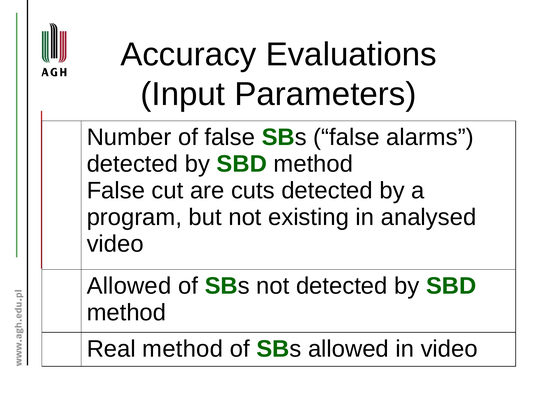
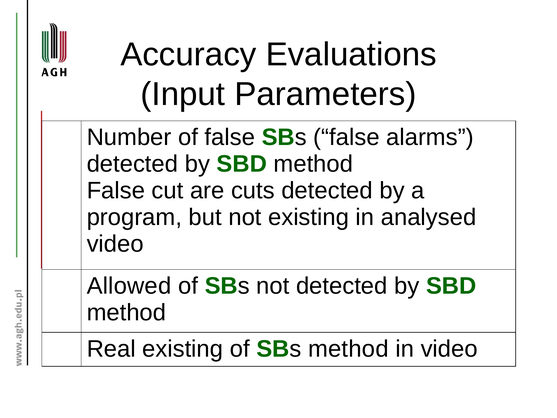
Real method: method -> existing
SBs allowed: allowed -> method
